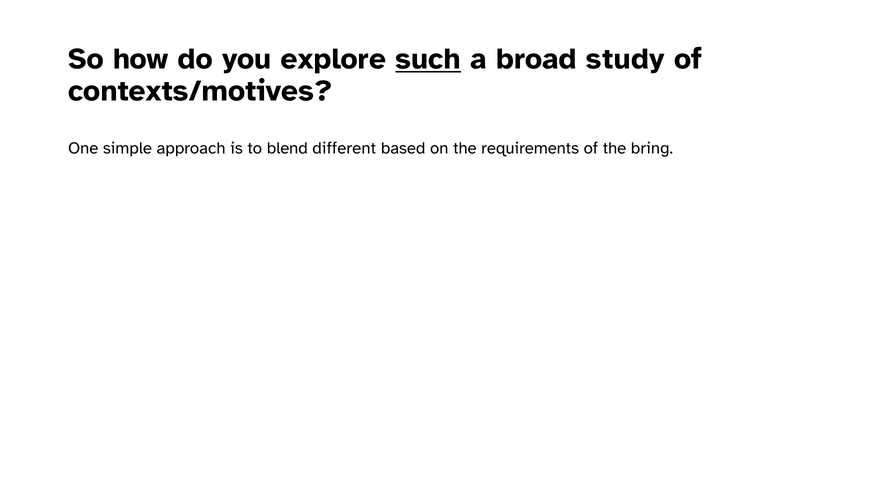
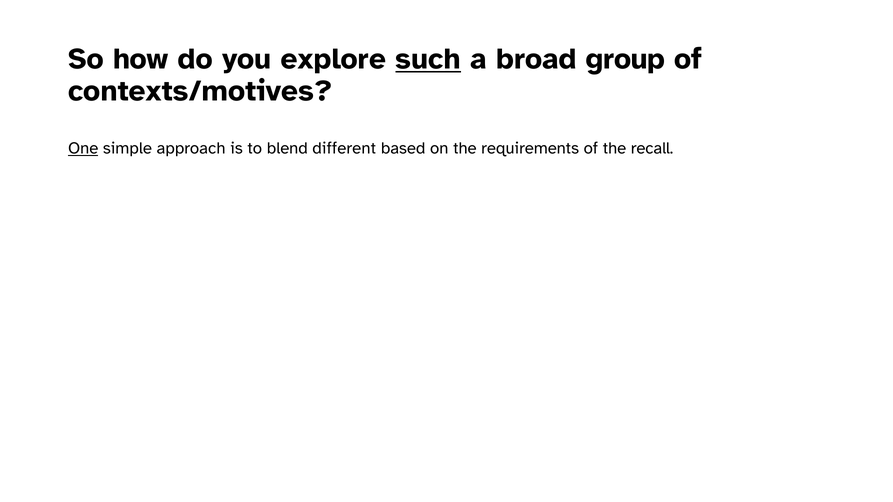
study: study -> group
One underline: none -> present
bring: bring -> recall
